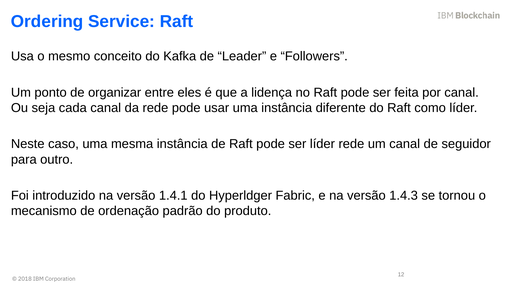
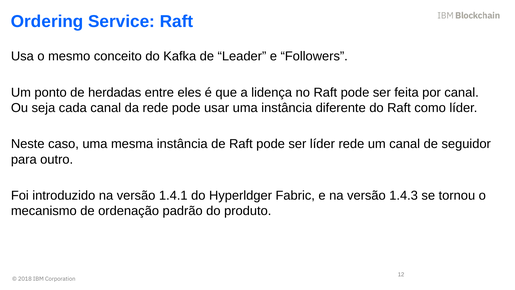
organizar: organizar -> herdadas
